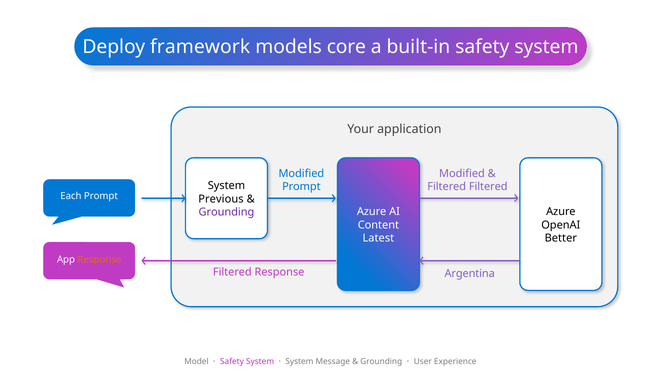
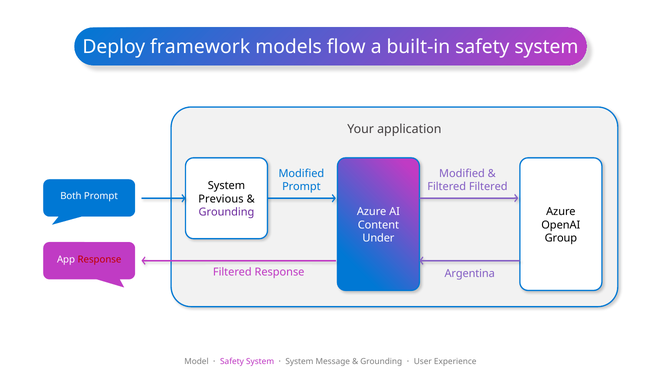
core: core -> flow
Each: Each -> Both
Latest: Latest -> Under
Better: Better -> Group
Response at (99, 259) colour: orange -> red
